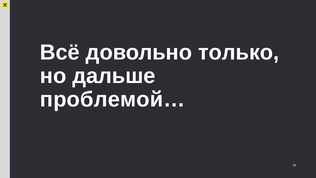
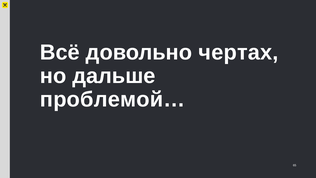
только: только -> чертах
